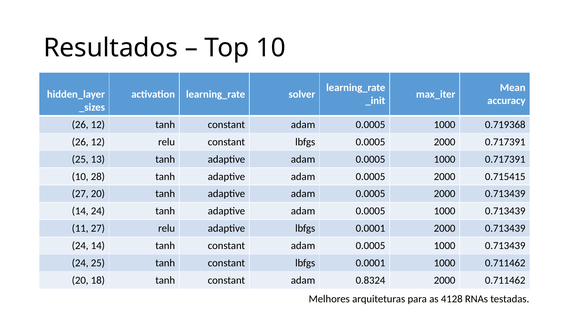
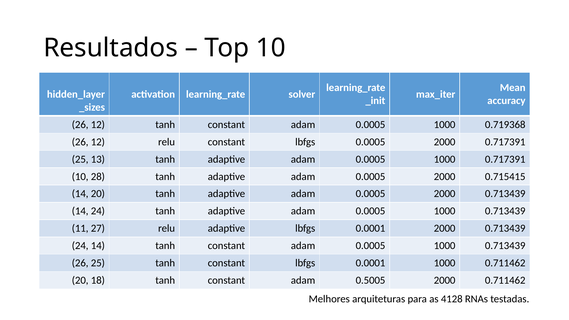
27 at (80, 194): 27 -> 14
24 at (80, 263): 24 -> 26
0.8324: 0.8324 -> 0.5005
